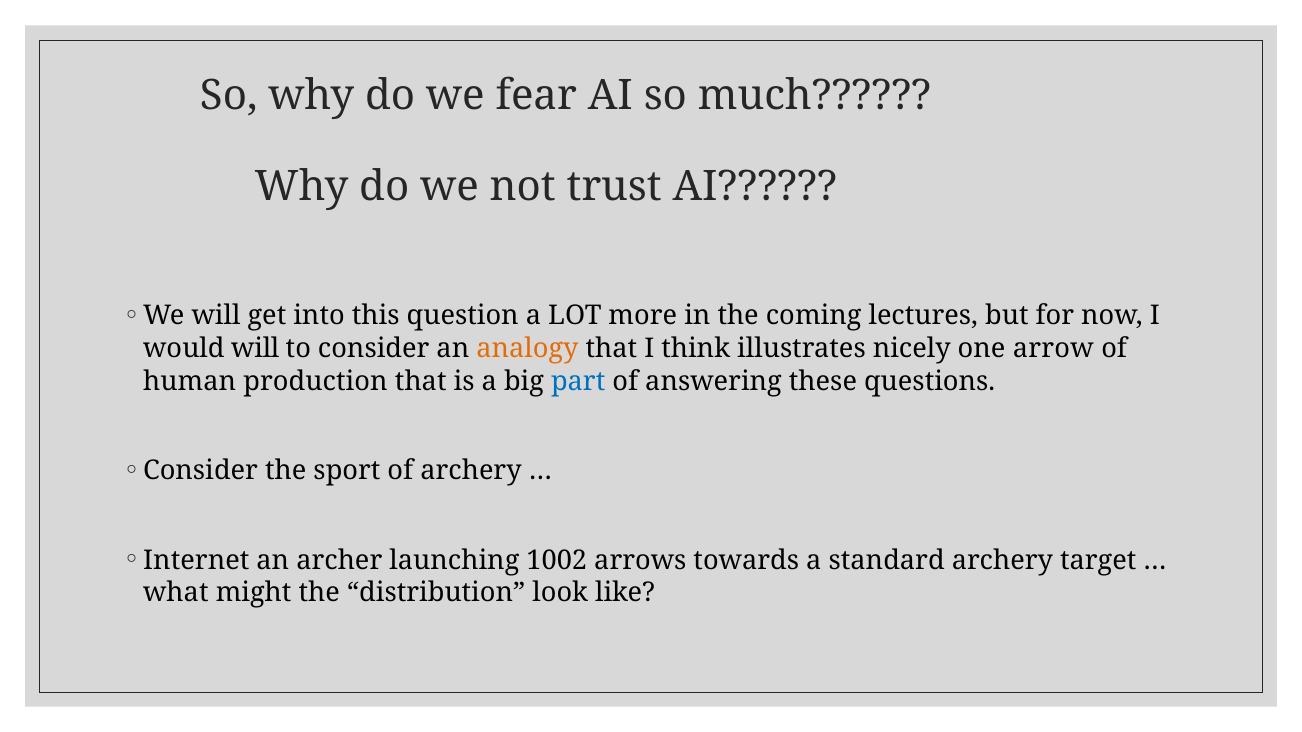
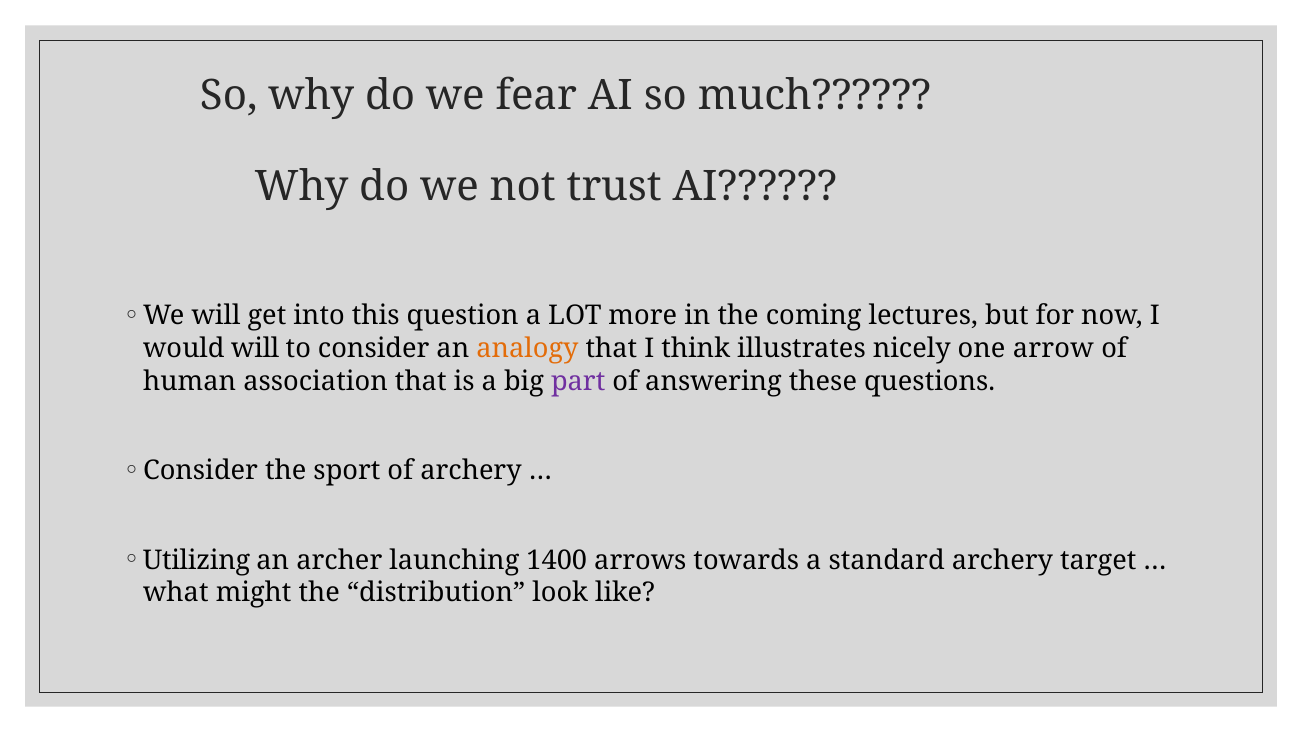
production: production -> association
part colour: blue -> purple
Internet: Internet -> Utilizing
1002: 1002 -> 1400
